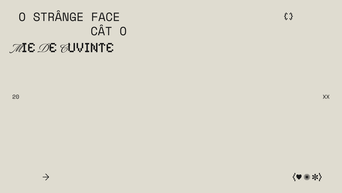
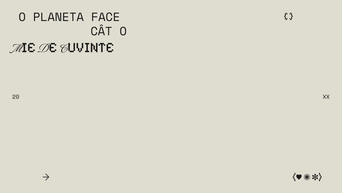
STRÂNGE: STRÂNGE -> PLANETA
